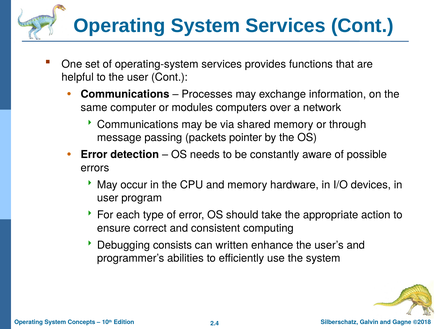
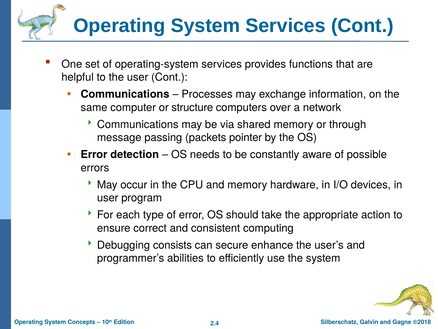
modules: modules -> structure
written: written -> secure
